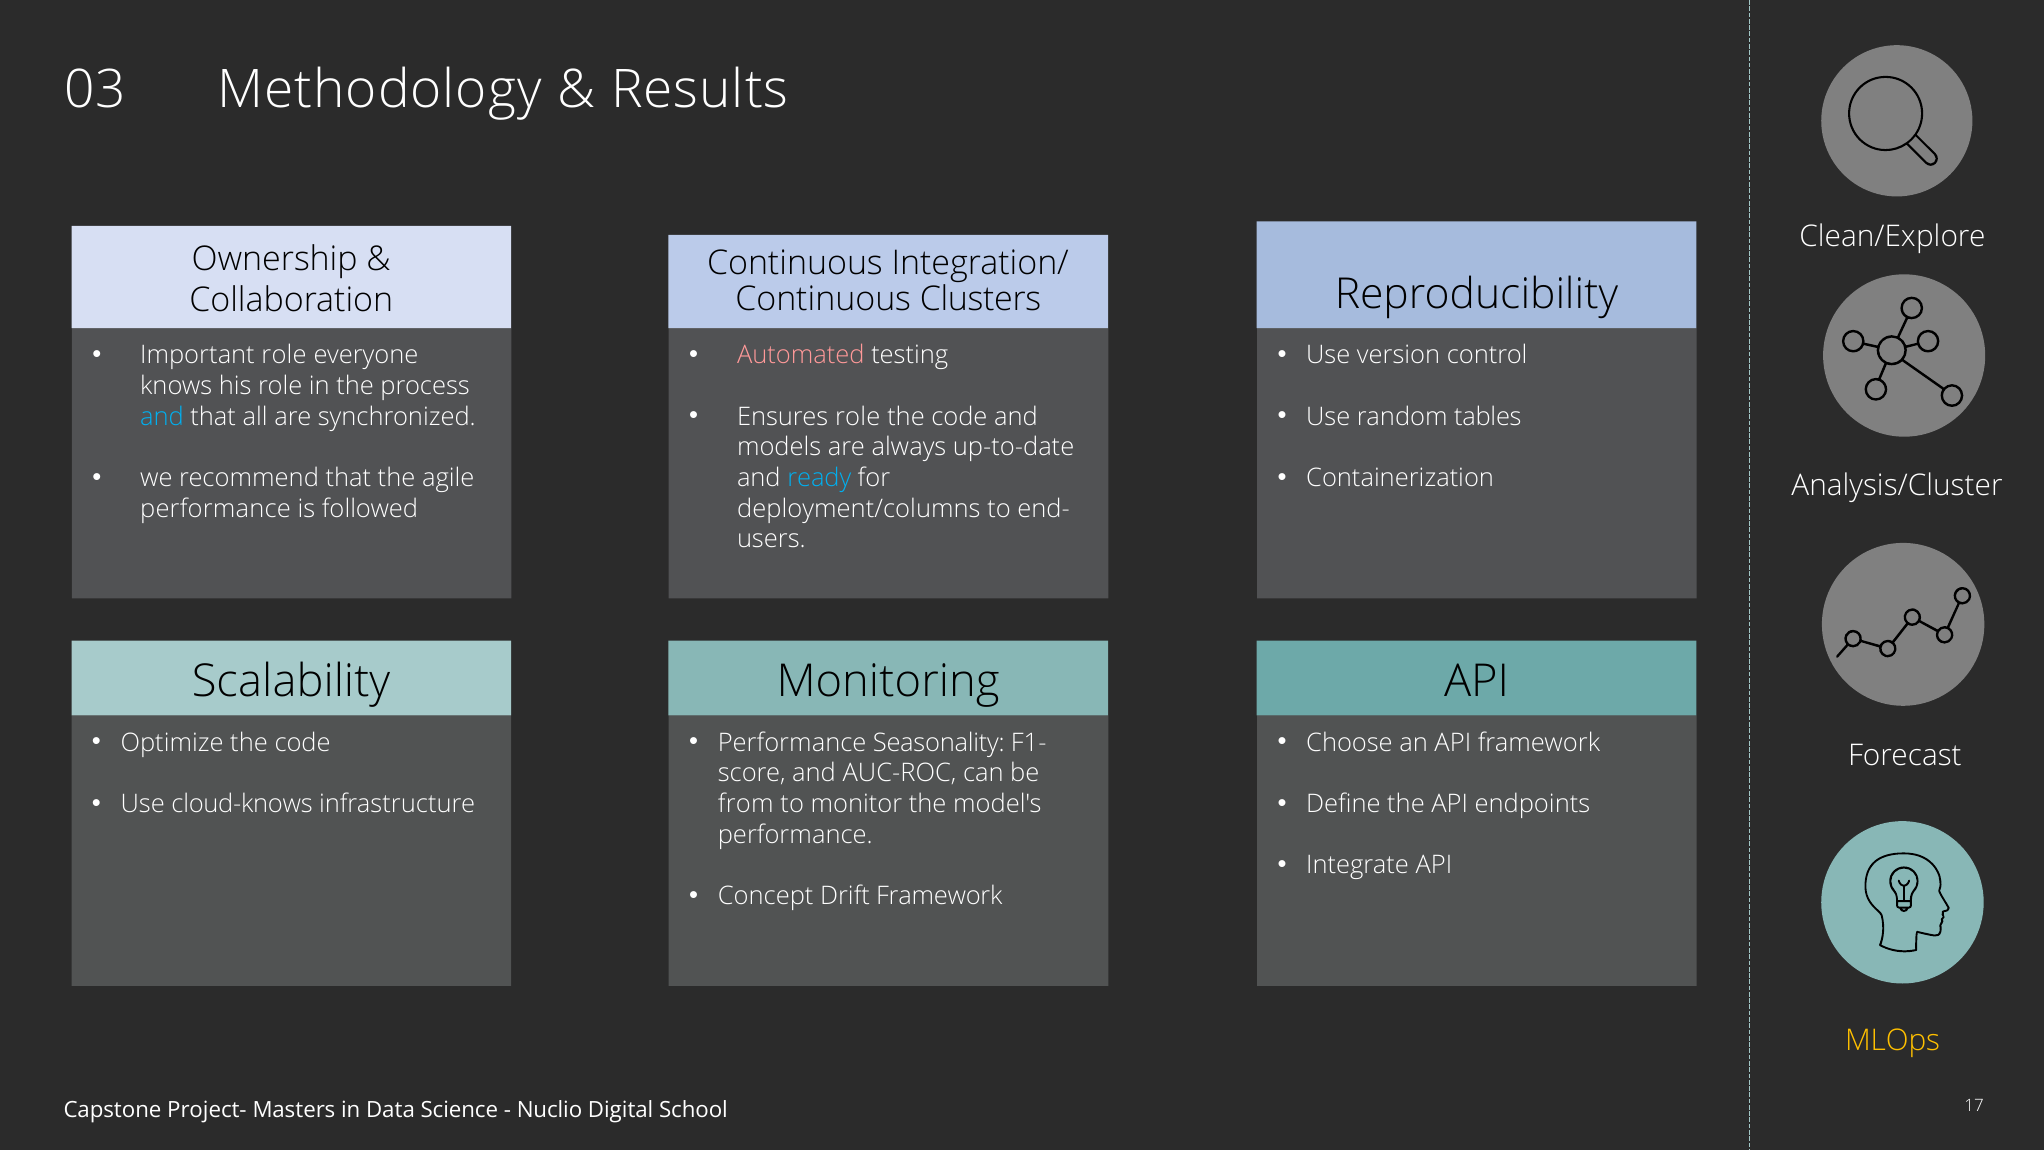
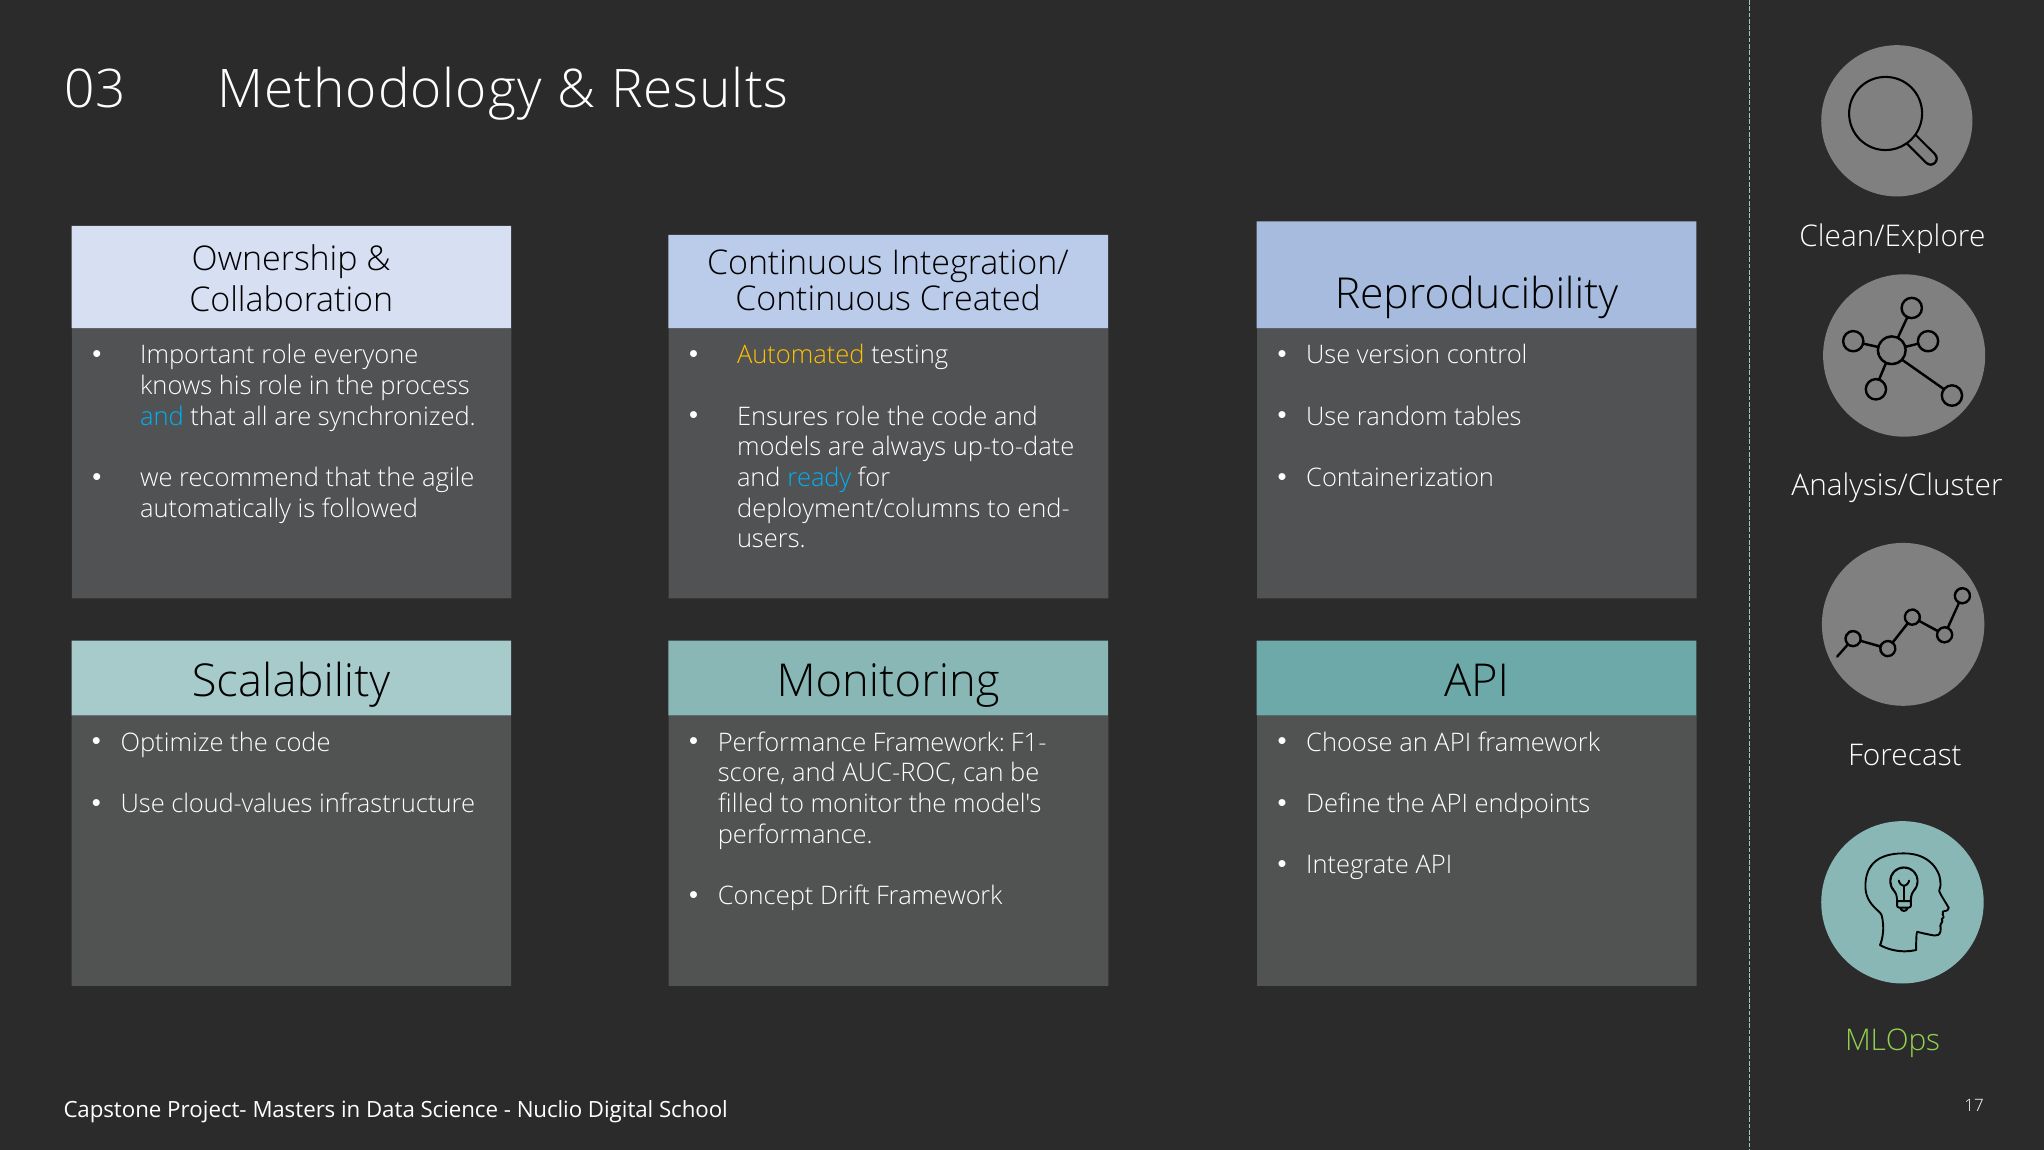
Clusters: Clusters -> Created
Automated colour: pink -> yellow
performance at (216, 509): performance -> automatically
Performance Seasonality: Seasonality -> Framework
cloud-knows: cloud-knows -> cloud-values
from: from -> filled
MLOps colour: yellow -> light green
